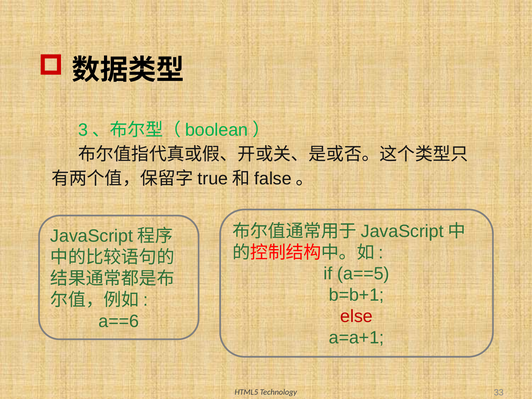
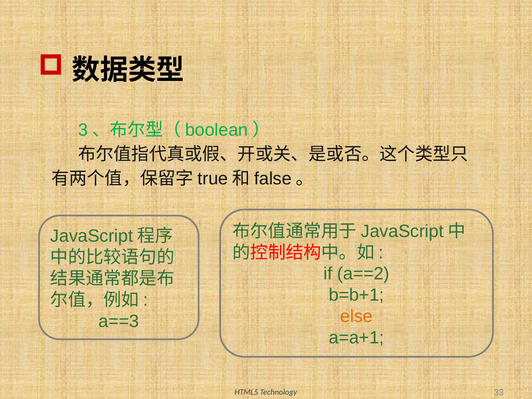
a==5: a==5 -> a==2
else colour: red -> orange
a==6: a==6 -> a==3
